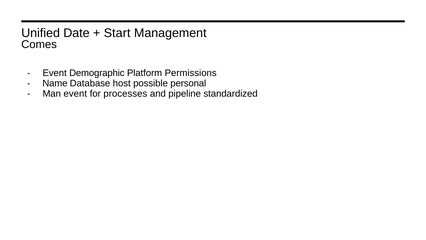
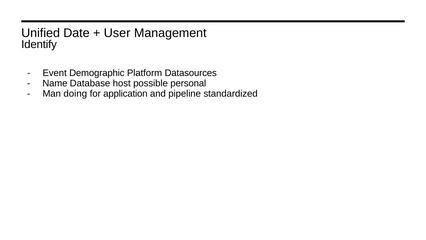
Start: Start -> User
Comes: Comes -> Identify
Permissions: Permissions -> Datasources
Man event: event -> doing
processes: processes -> application
